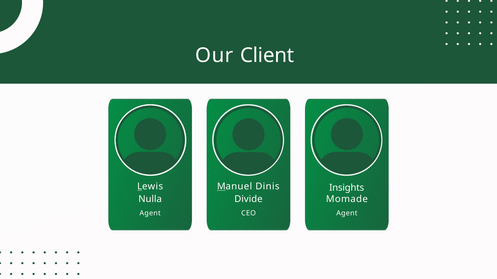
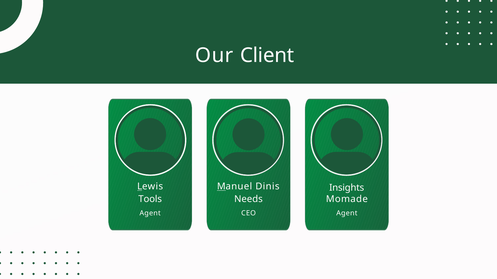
Nulla: Nulla -> Tools
Divide: Divide -> Needs
